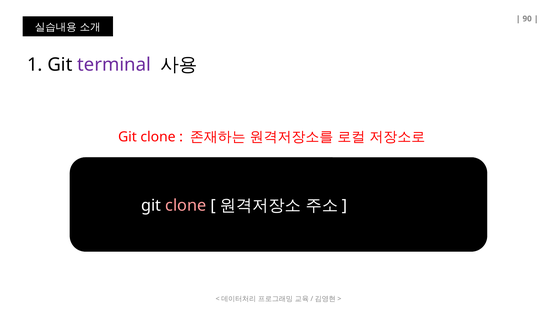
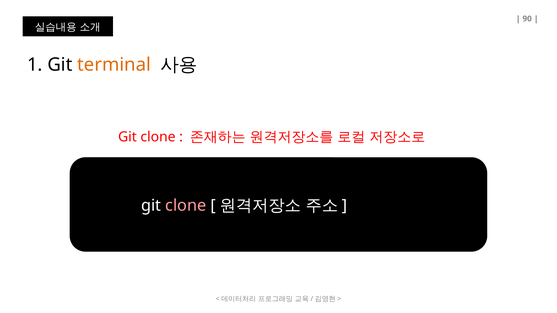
terminal colour: purple -> orange
